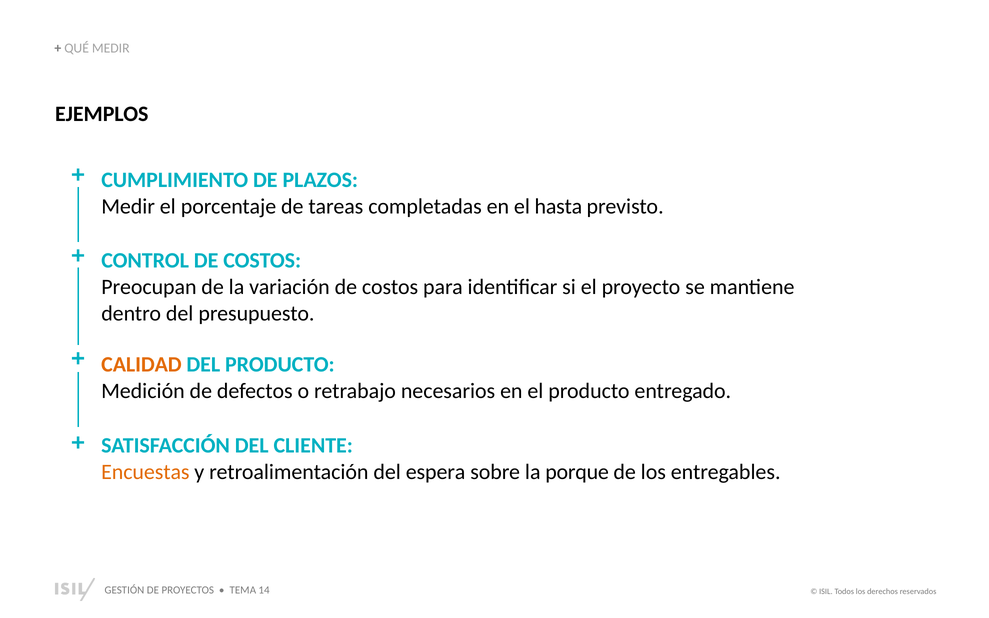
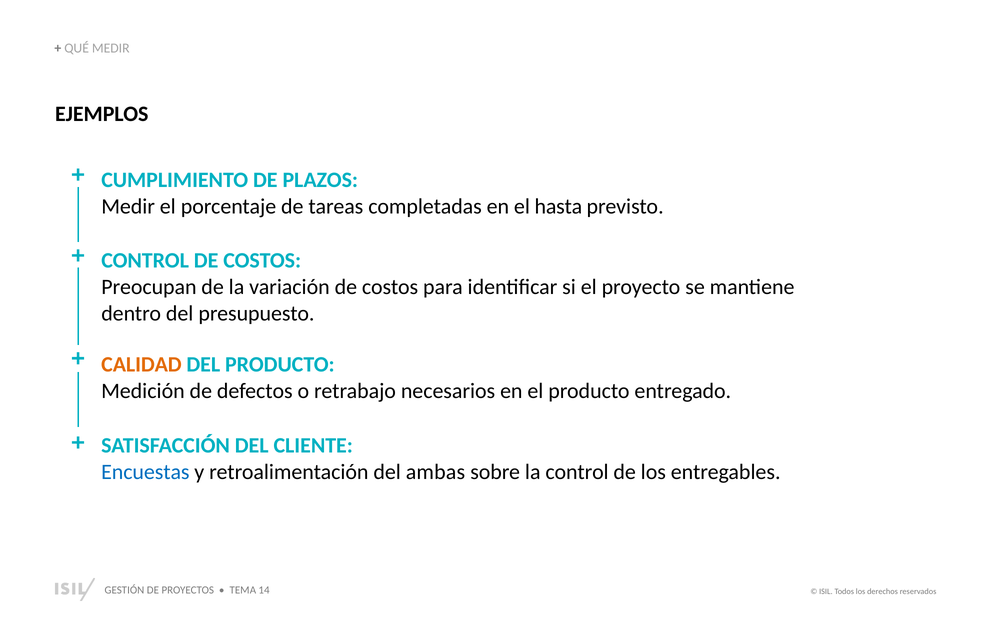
Encuestas colour: orange -> blue
espera: espera -> ambas
la porque: porque -> control
